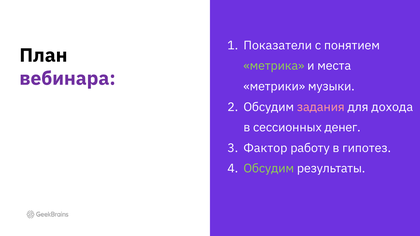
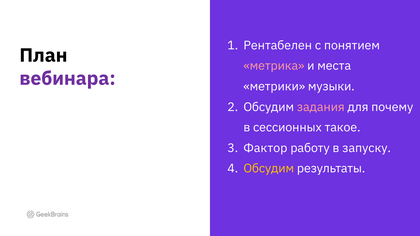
Показатели: Показатели -> Рентабелен
метрика colour: light green -> pink
дохода: дохода -> почему
денег: денег -> такое
гипотез: гипотез -> запуску
Обсудим at (269, 169) colour: light green -> yellow
